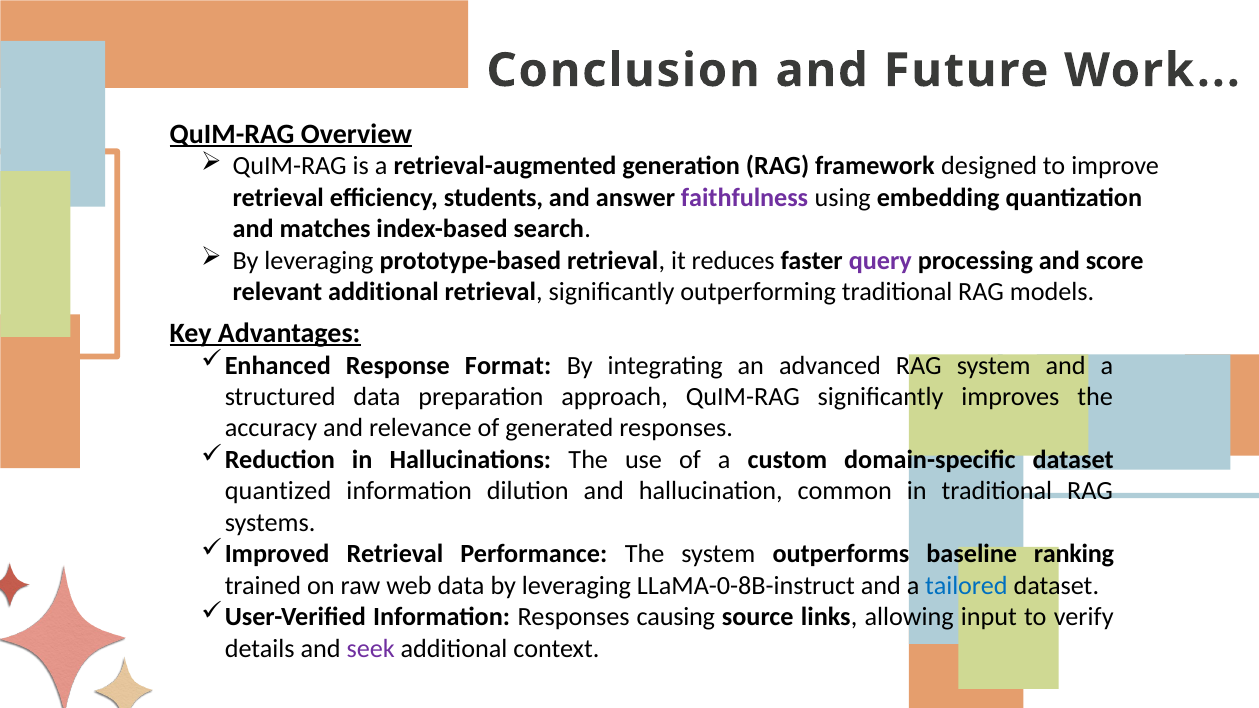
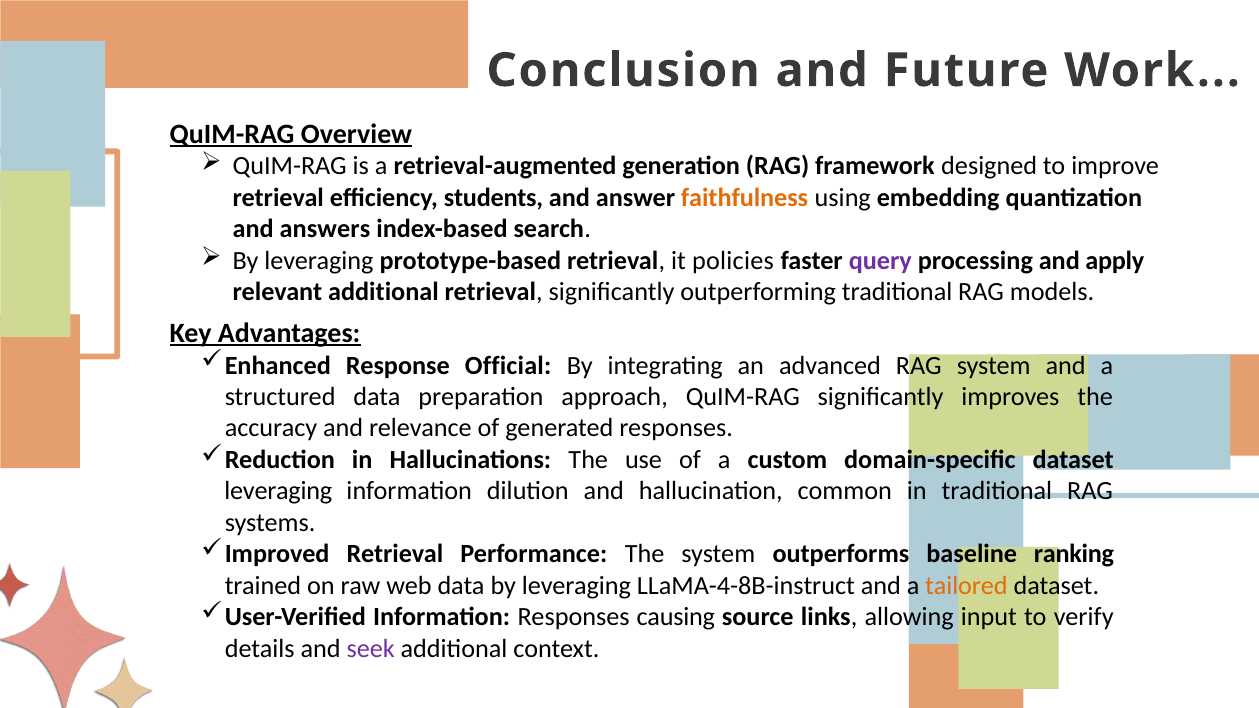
faithfulness colour: purple -> orange
matches: matches -> answers
reduces: reduces -> policies
score: score -> apply
Format: Format -> Official
quantized at (278, 491): quantized -> leveraging
LLaMA-0-8B-instruct: LLaMA-0-8B-instruct -> LLaMA-4-8B-instruct
tailored colour: blue -> orange
